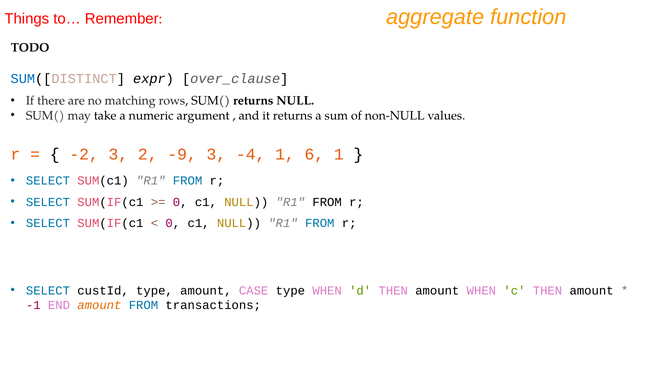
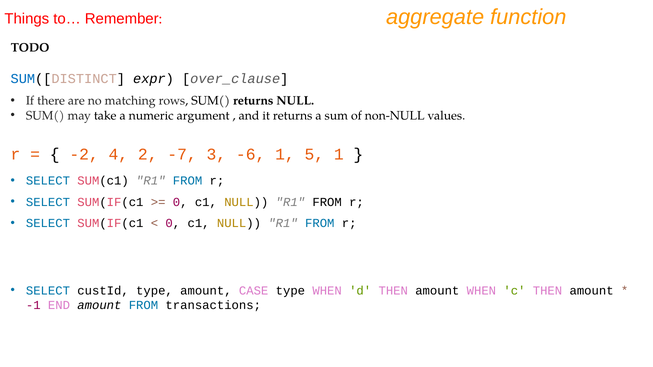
-2 3: 3 -> 4
-9: -9 -> -7
-4: -4 -> -6
6: 6 -> 5
amount at (99, 305) colour: orange -> black
